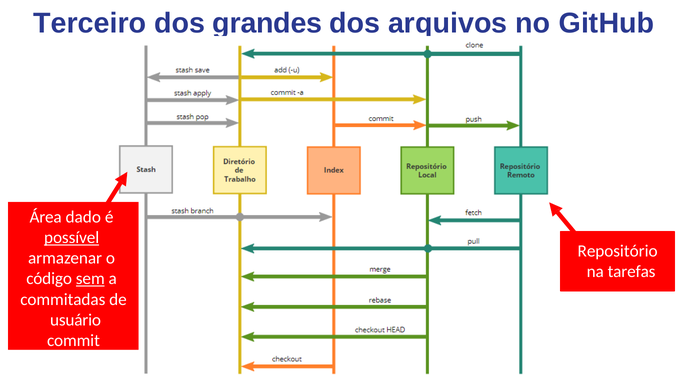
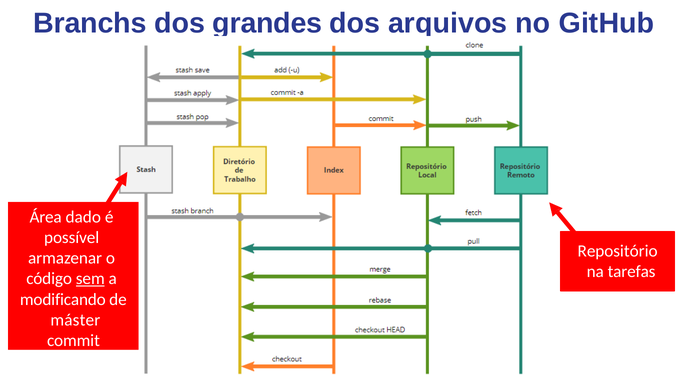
Terceiro: Terceiro -> Branchs
possível underline: present -> none
commitadas: commitadas -> modificando
usuário: usuário -> máster
